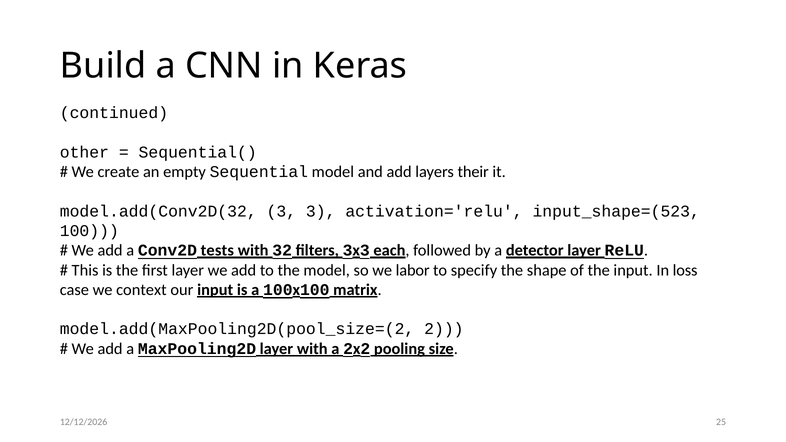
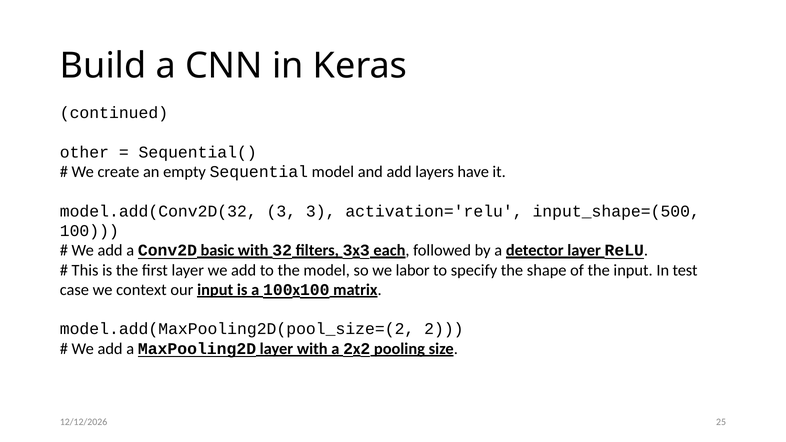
their: their -> have
input_shape=(523: input_shape=(523 -> input_shape=(500
tests: tests -> basic
loss: loss -> test
